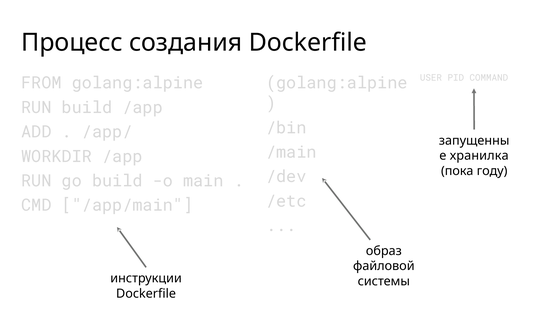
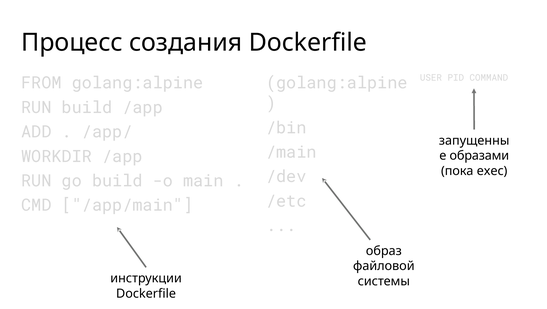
хранилка: хранилка -> образами
году: году -> exec
